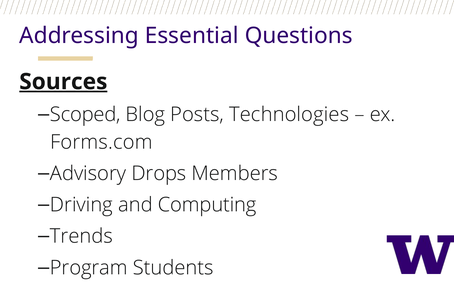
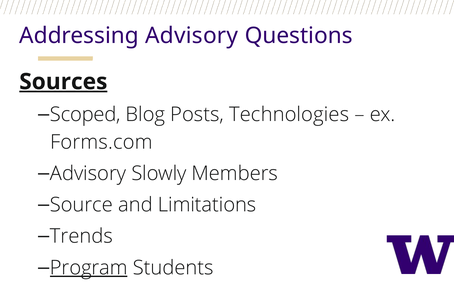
Addressing Essential: Essential -> Advisory
Drops: Drops -> Slowly
Driving: Driving -> Source
Computing: Computing -> Limitations
Program underline: none -> present
